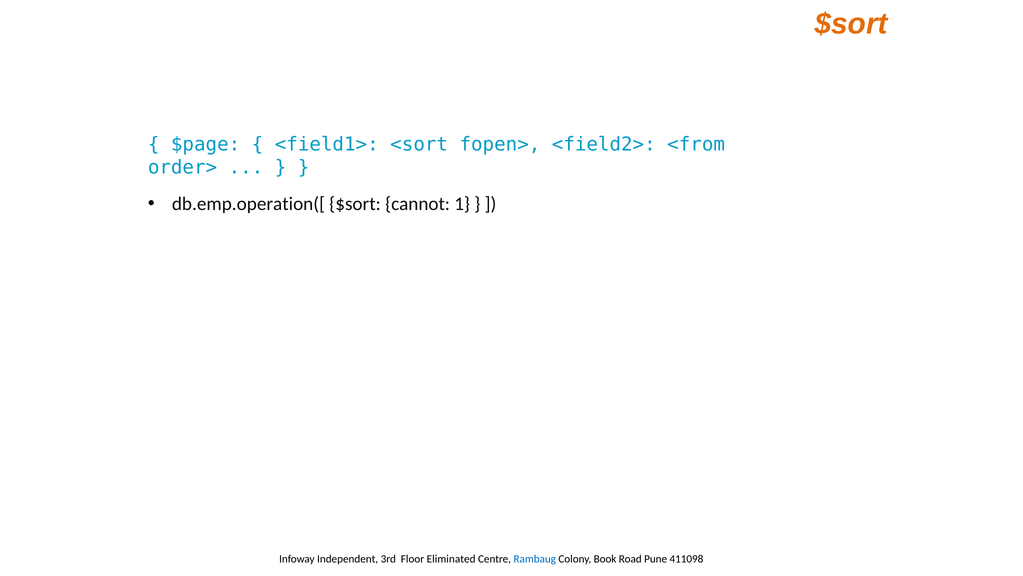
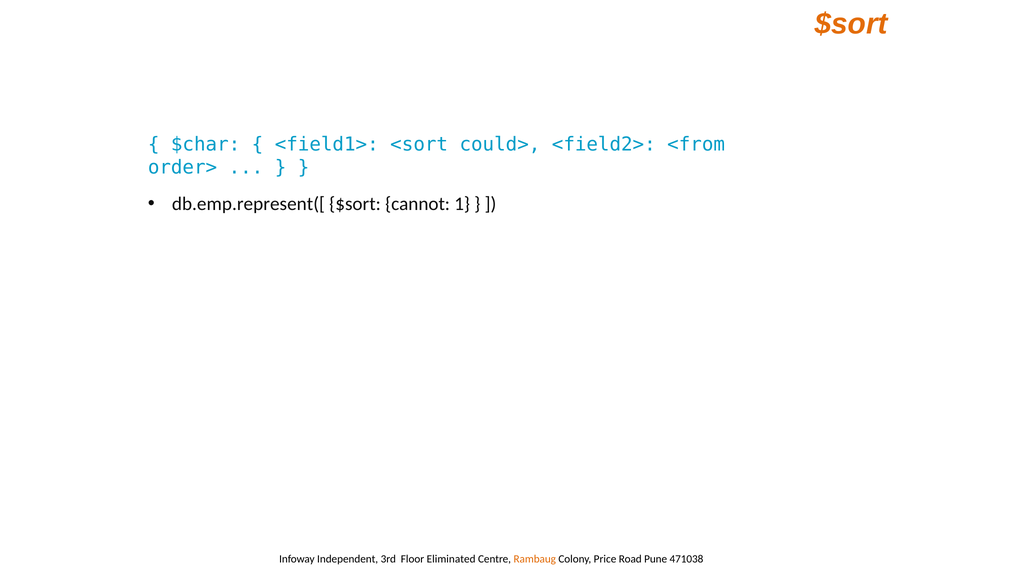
$page: $page -> $char
fopen>: fopen> -> could>
db.emp.operation([: db.emp.operation([ -> db.emp.represent([
Rambaug colour: blue -> orange
Book: Book -> Price
411098: 411098 -> 471038
